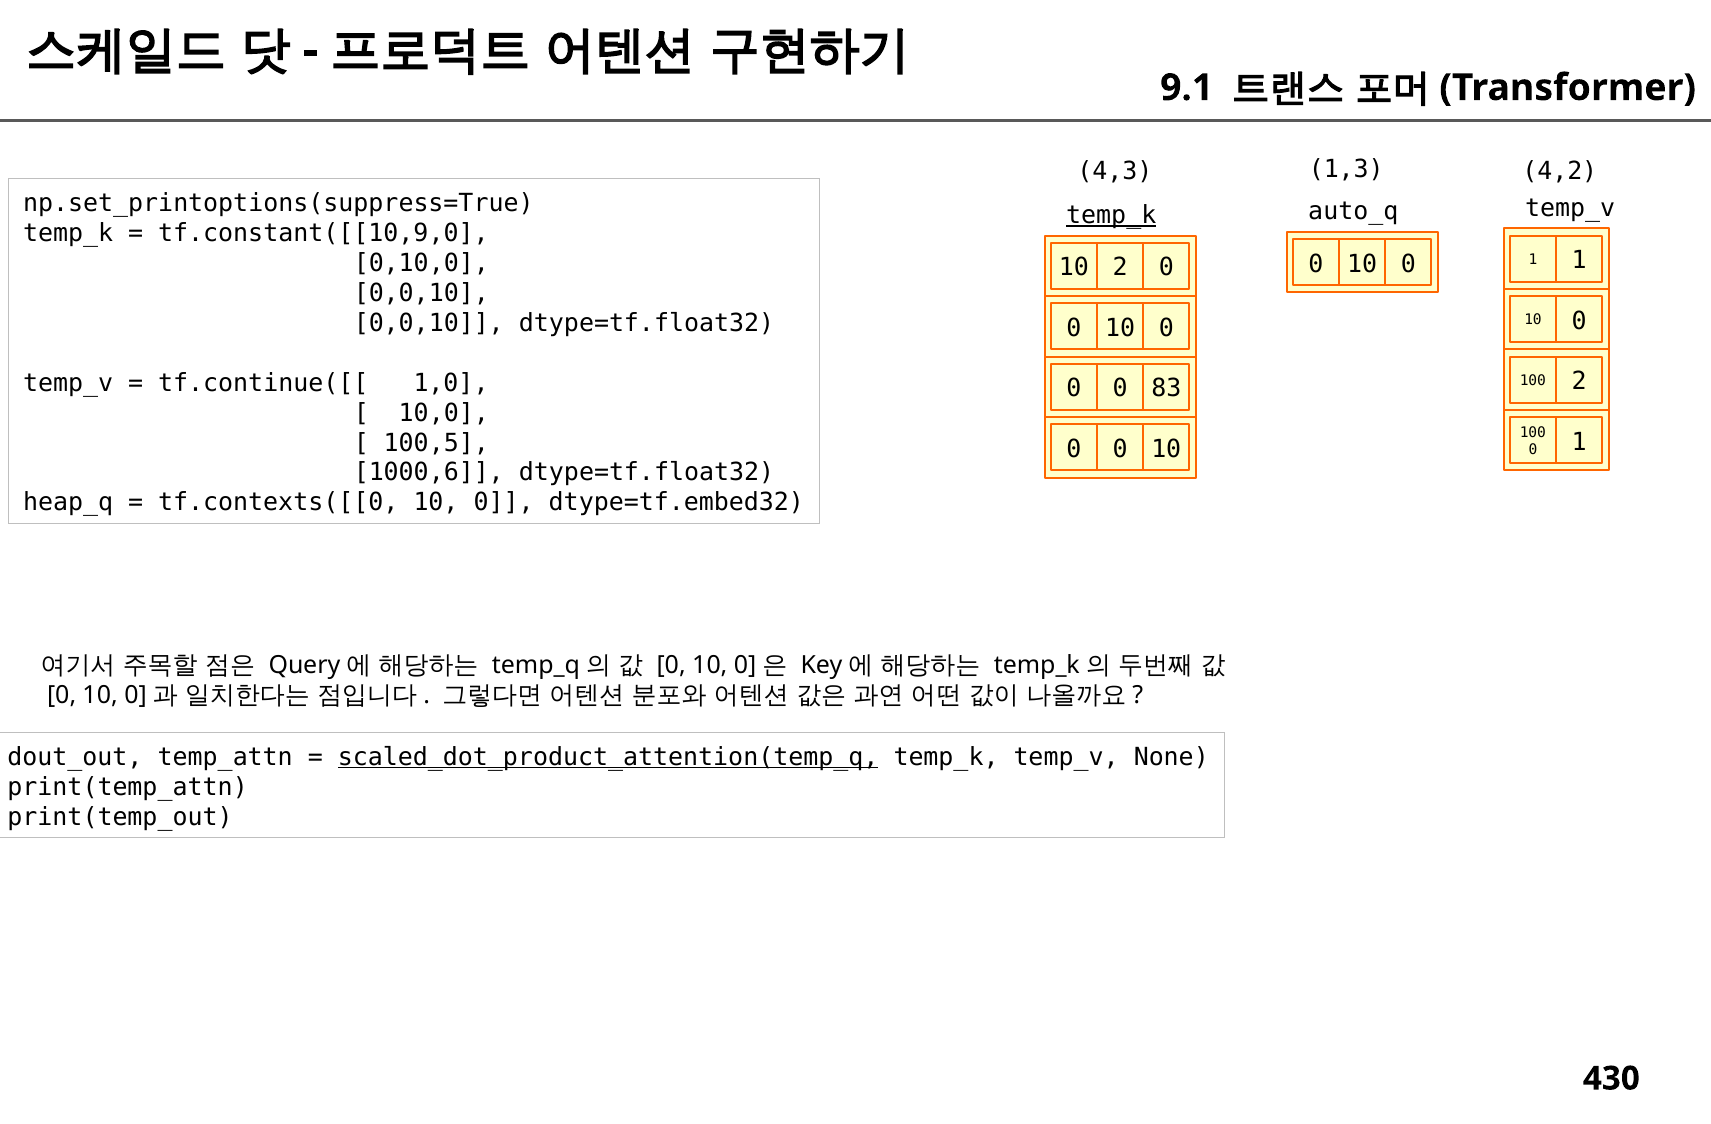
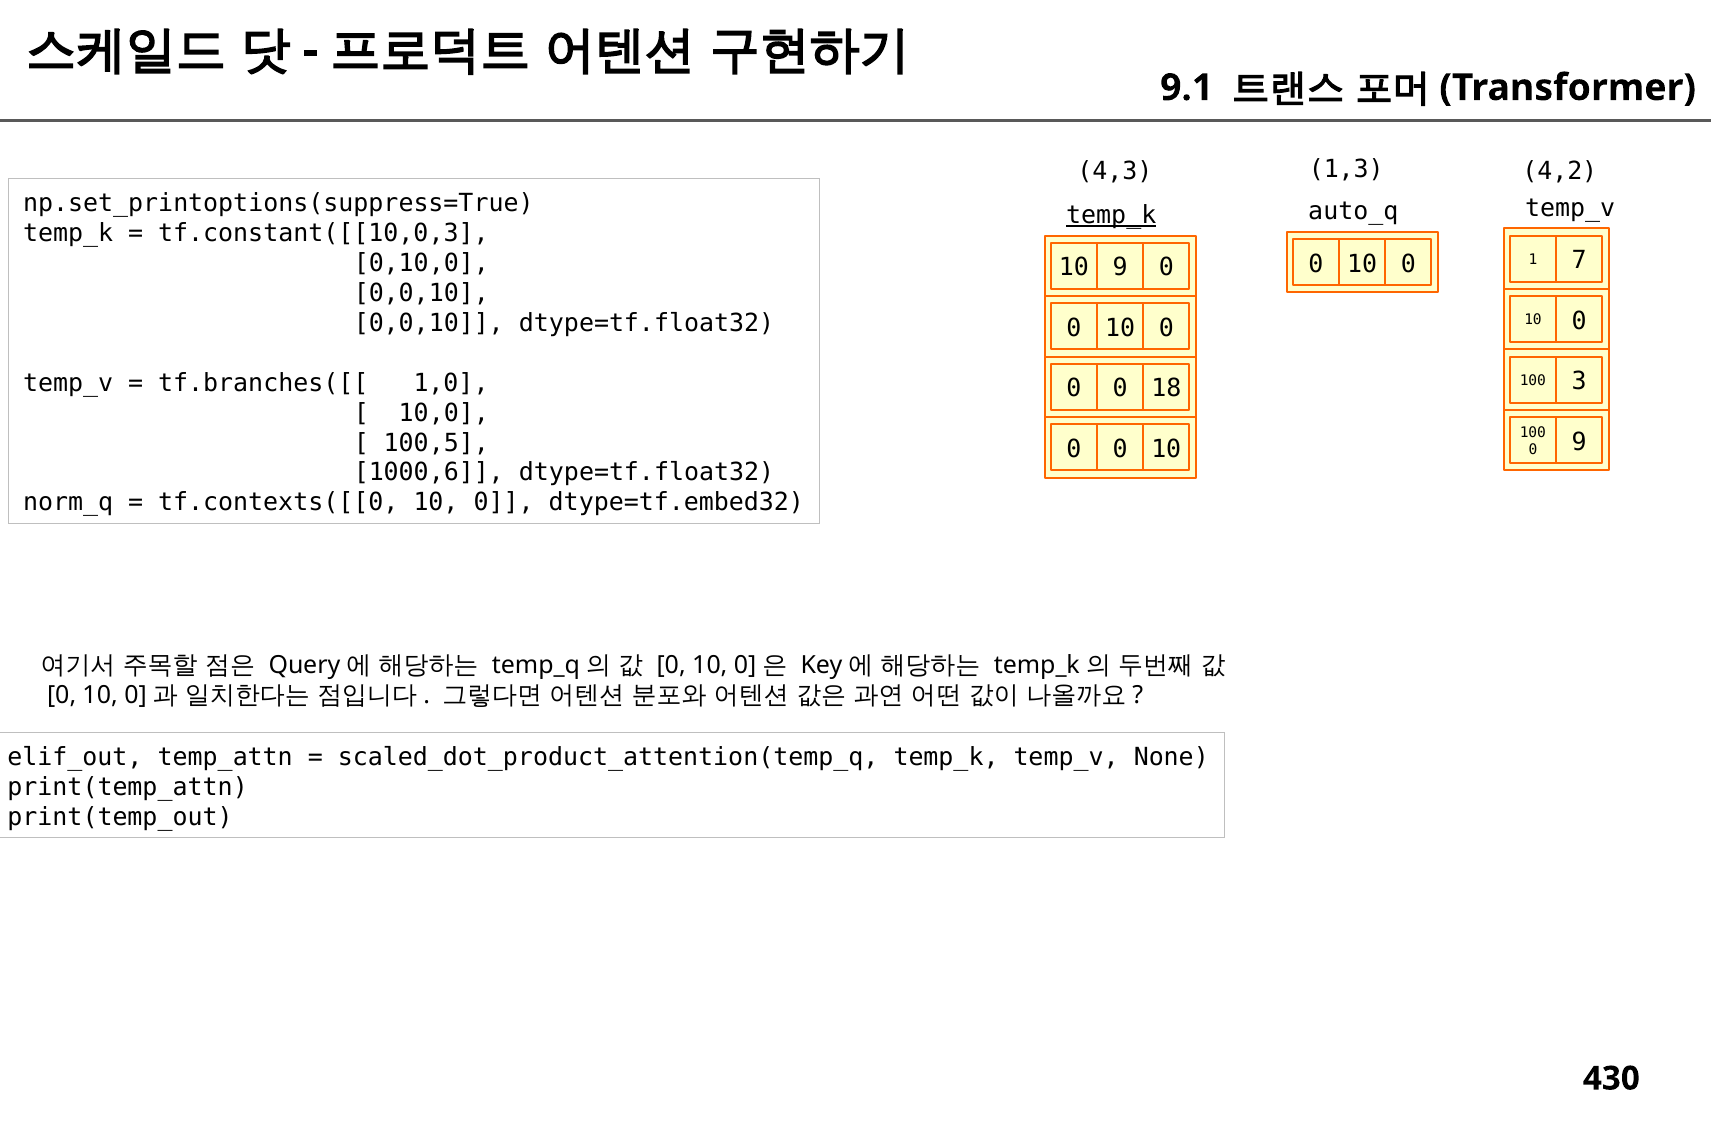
tf.constant([[10,9,0: tf.constant([[10,9,0 -> tf.constant([[10,0,3
1 1: 1 -> 7
10 2: 2 -> 9
tf.continue([[: tf.continue([[ -> tf.branches([[
100 2: 2 -> 3
83: 83 -> 18
0 1: 1 -> 9
heap_q: heap_q -> norm_q
dout_out: dout_out -> elif_out
scaled_dot_product_attention(temp_q underline: present -> none
